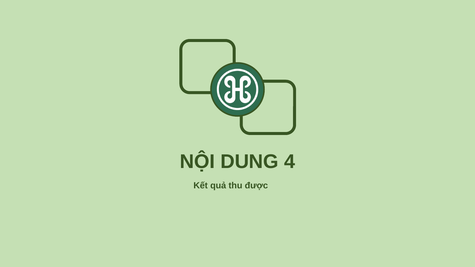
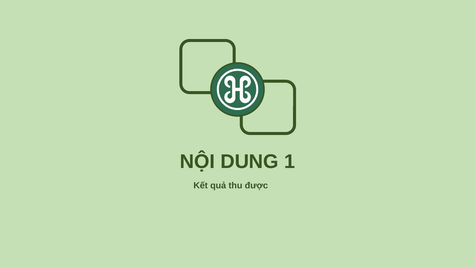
4: 4 -> 1
